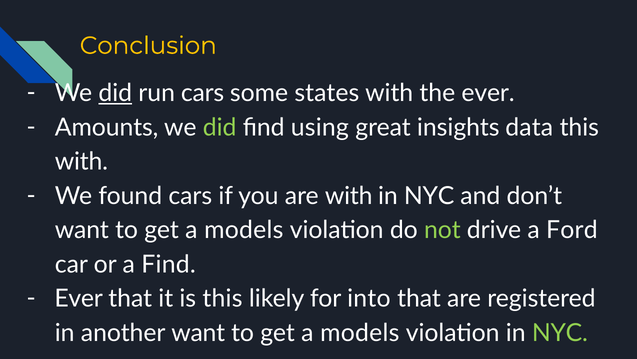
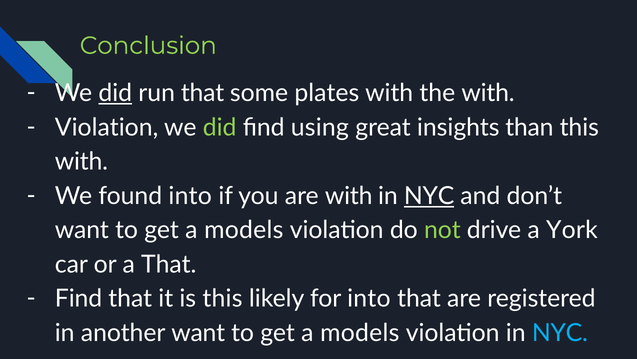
Conclusion colour: yellow -> light green
run cars: cars -> that
states: states -> plates
the ever: ever -> with
Amounts at (107, 127): Amounts -> Violation
data: data -> than
found cars: cars -> into
NYC at (429, 195) underline: none -> present
Ford: Ford -> York
a Find: Find -> That
Ever at (79, 298): Ever -> Find
NYC at (560, 332) colour: light green -> light blue
